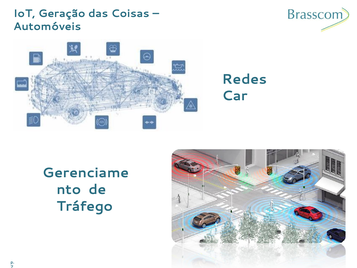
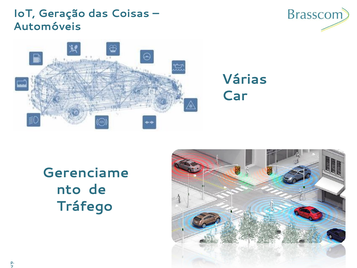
Redes: Redes -> Várias
